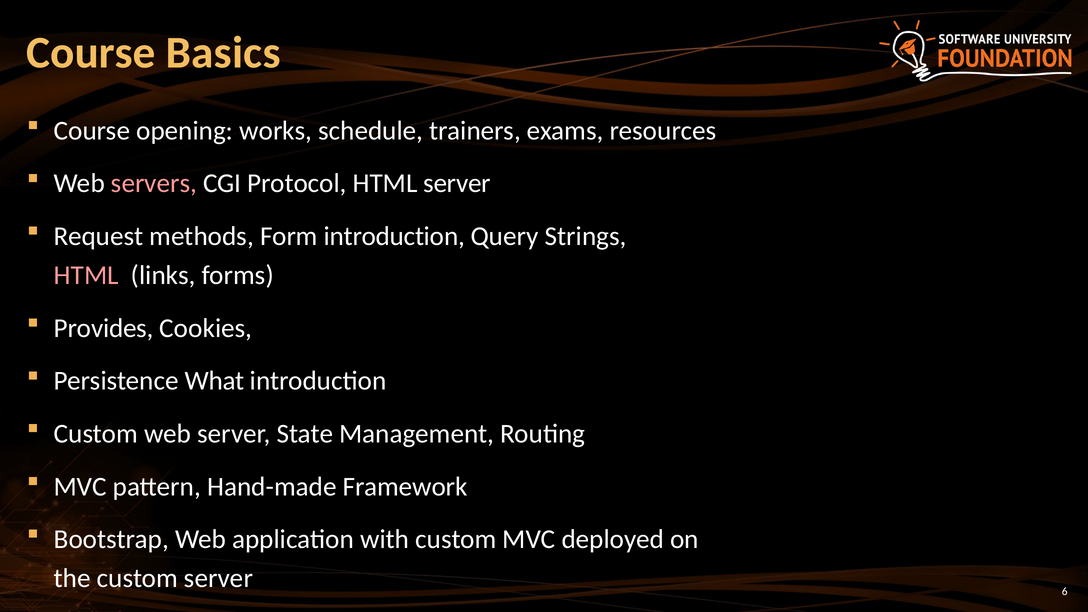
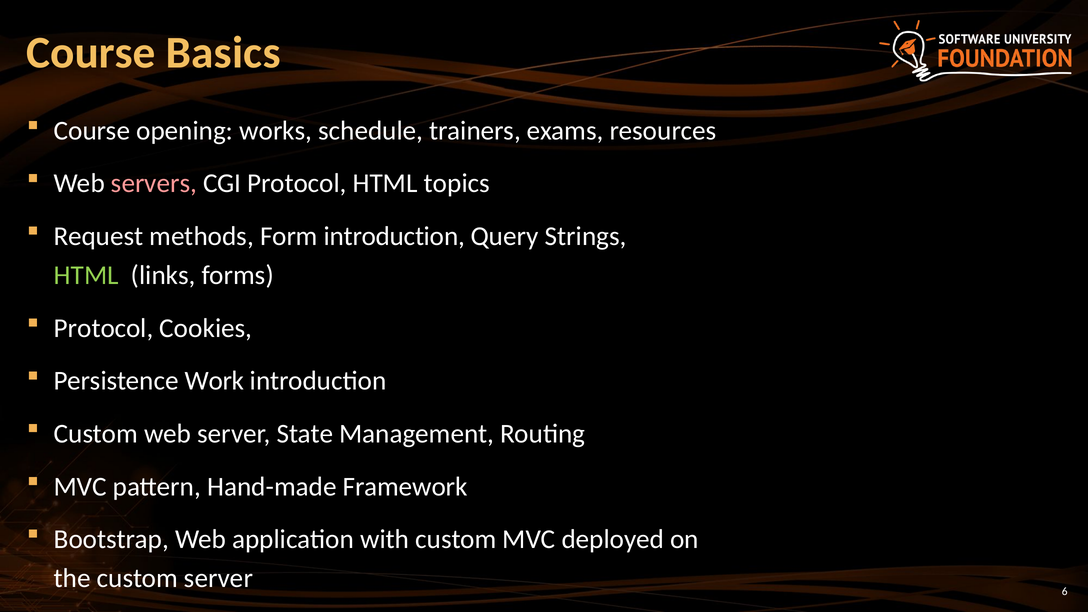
HTML server: server -> topics
HTML at (86, 276) colour: pink -> light green
Provides at (104, 328): Provides -> Protocol
What: What -> Work
